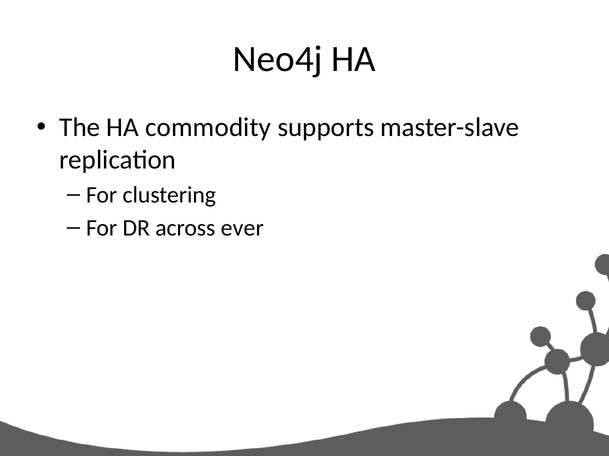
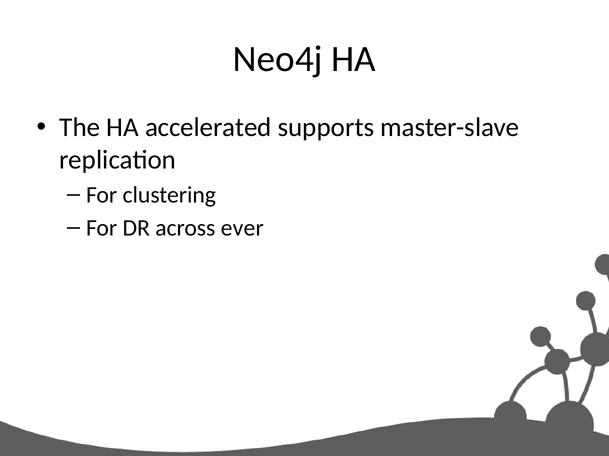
commodity: commodity -> accelerated
